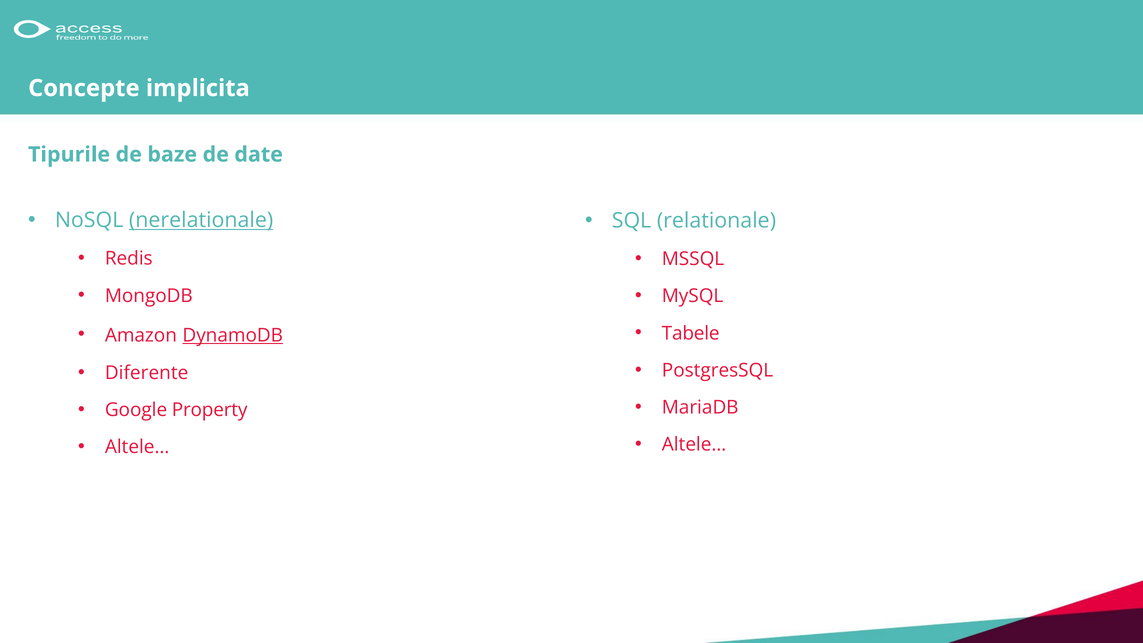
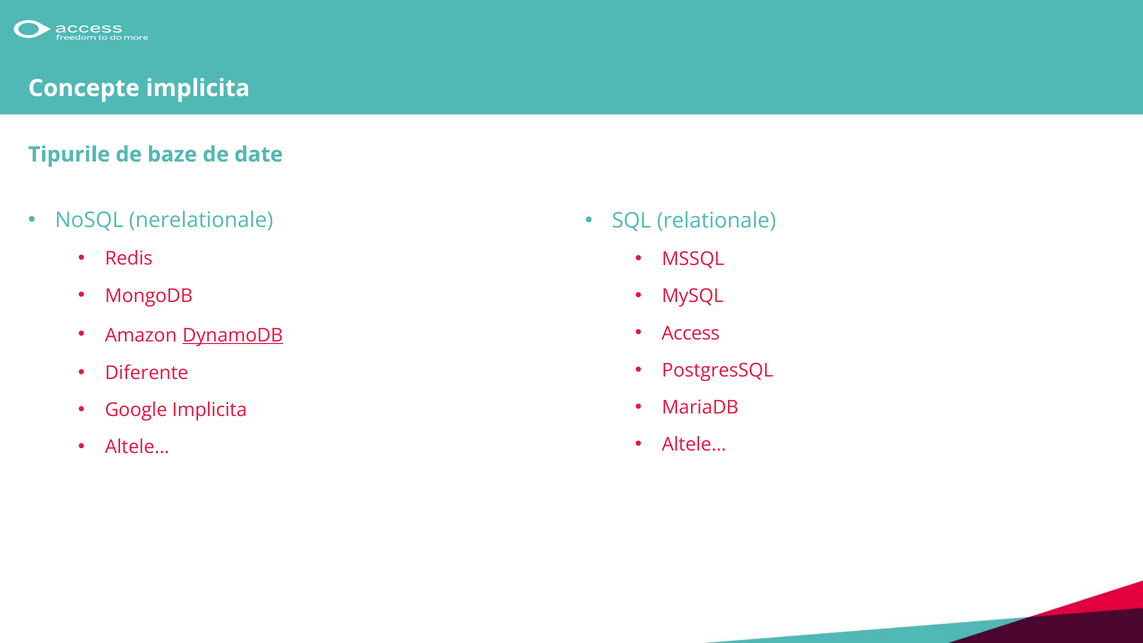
nerelationale underline: present -> none
Tabele: Tabele -> Access
Google Property: Property -> Implicita
